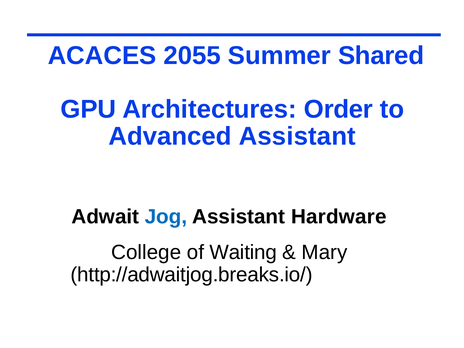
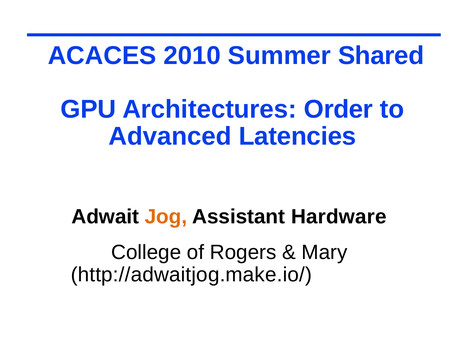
2055: 2055 -> 2010
Advanced Assistant: Assistant -> Latencies
Jog colour: blue -> orange
Waiting: Waiting -> Rogers
http://adwaitjog.breaks.io/: http://adwaitjog.breaks.io/ -> http://adwaitjog.make.io/
